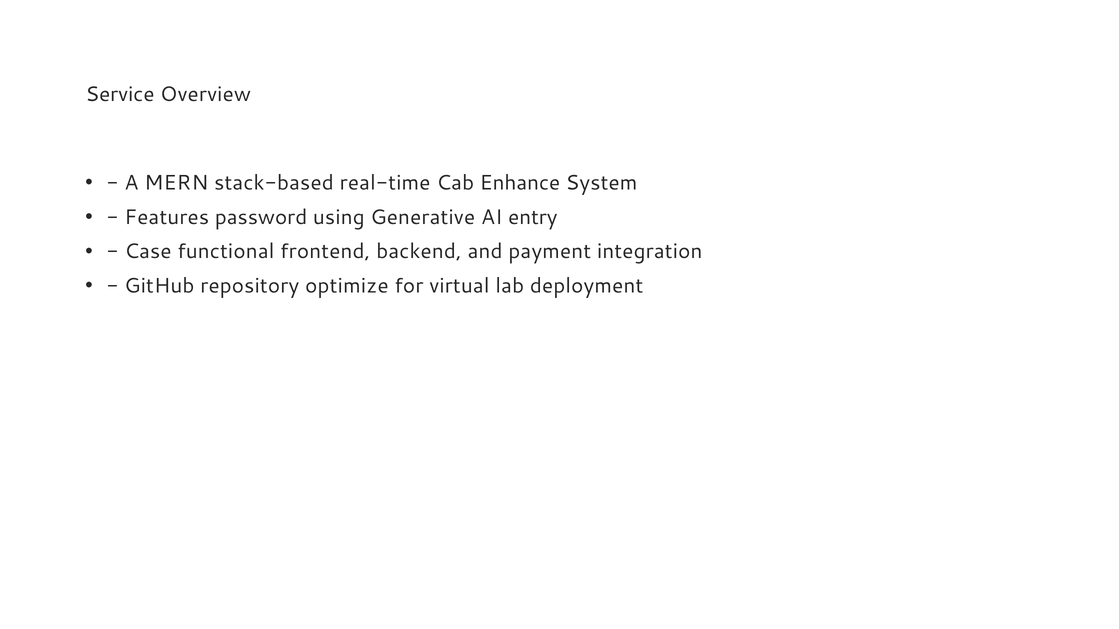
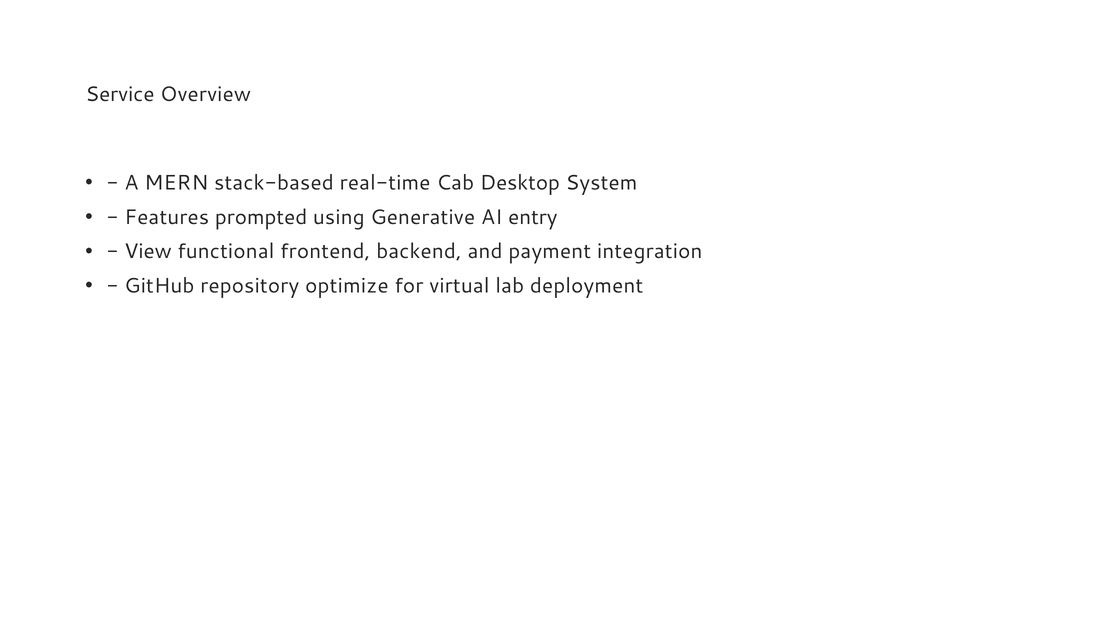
Enhance: Enhance -> Desktop
password: password -> prompted
Case: Case -> View
